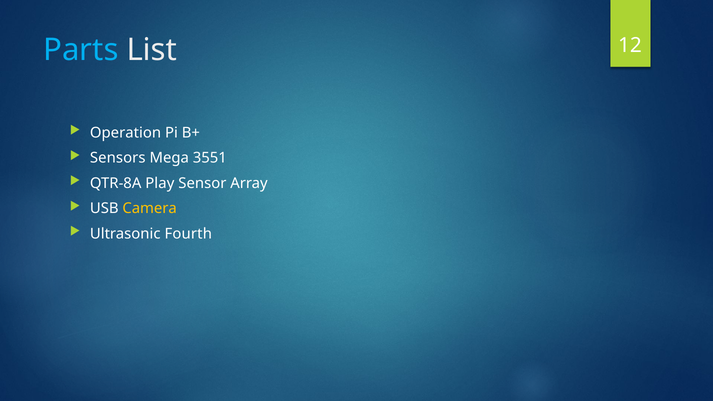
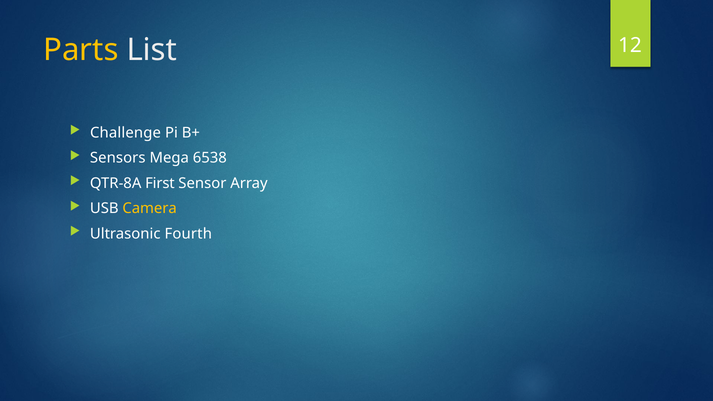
Parts colour: light blue -> yellow
Operation: Operation -> Challenge
3551: 3551 -> 6538
Play: Play -> First
